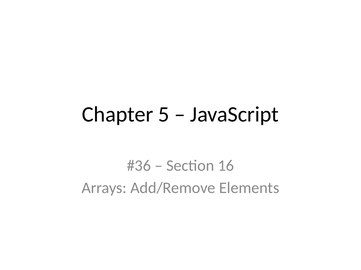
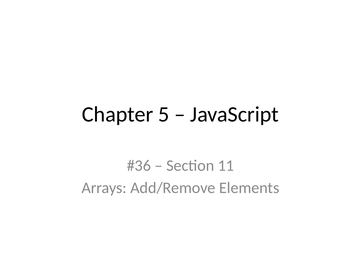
16: 16 -> 11
